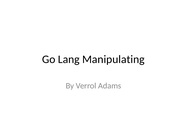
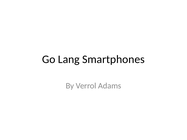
Manipulating: Manipulating -> Smartphones
